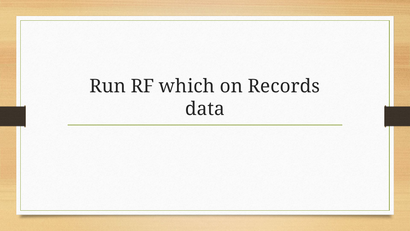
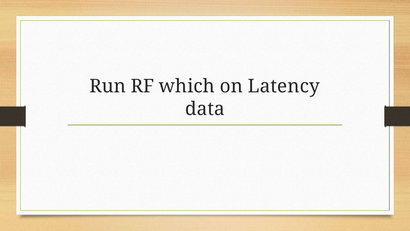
Records: Records -> Latency
